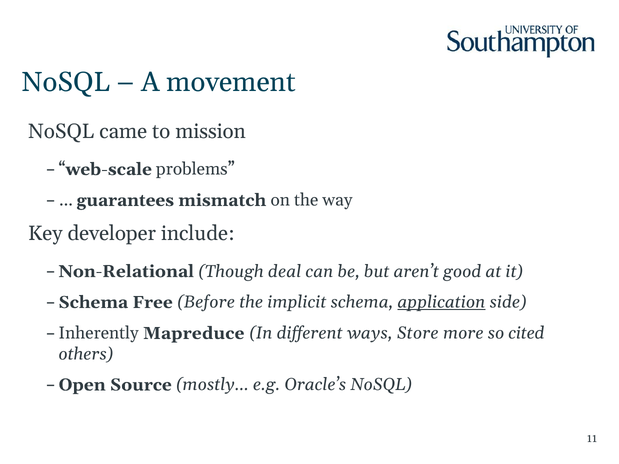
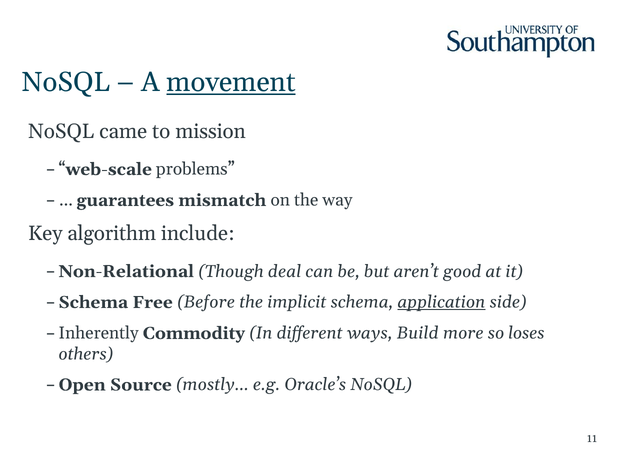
movement underline: none -> present
developer: developer -> algorithm
Mapreduce: Mapreduce -> Commodity
Store: Store -> Build
cited: cited -> loses
